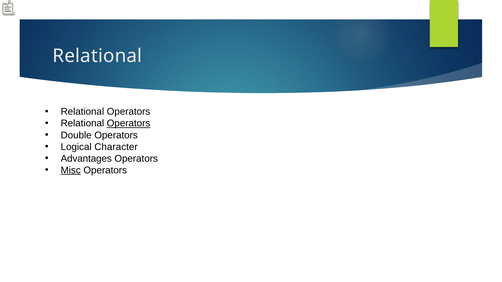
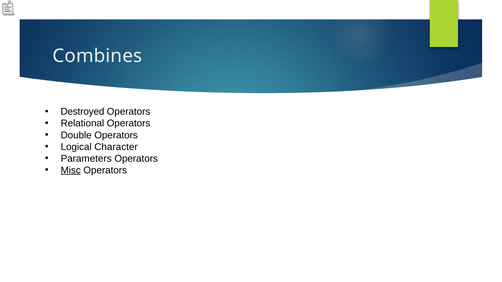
Relational at (97, 56): Relational -> Combines
Relational at (82, 112): Relational -> Destroyed
Operators at (129, 124) underline: present -> none
Advantages: Advantages -> Parameters
